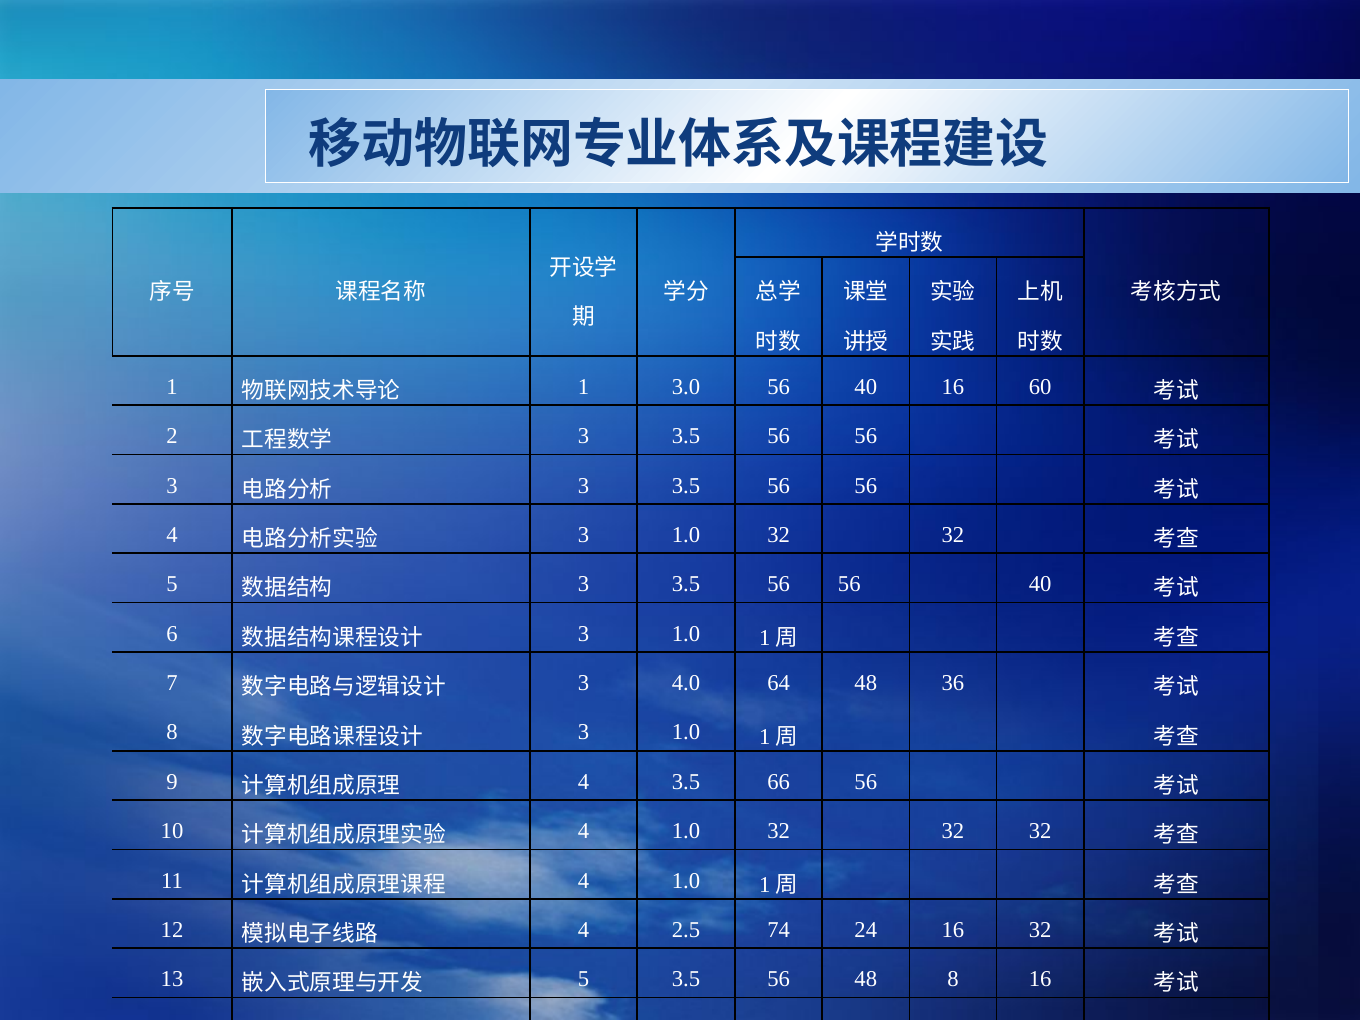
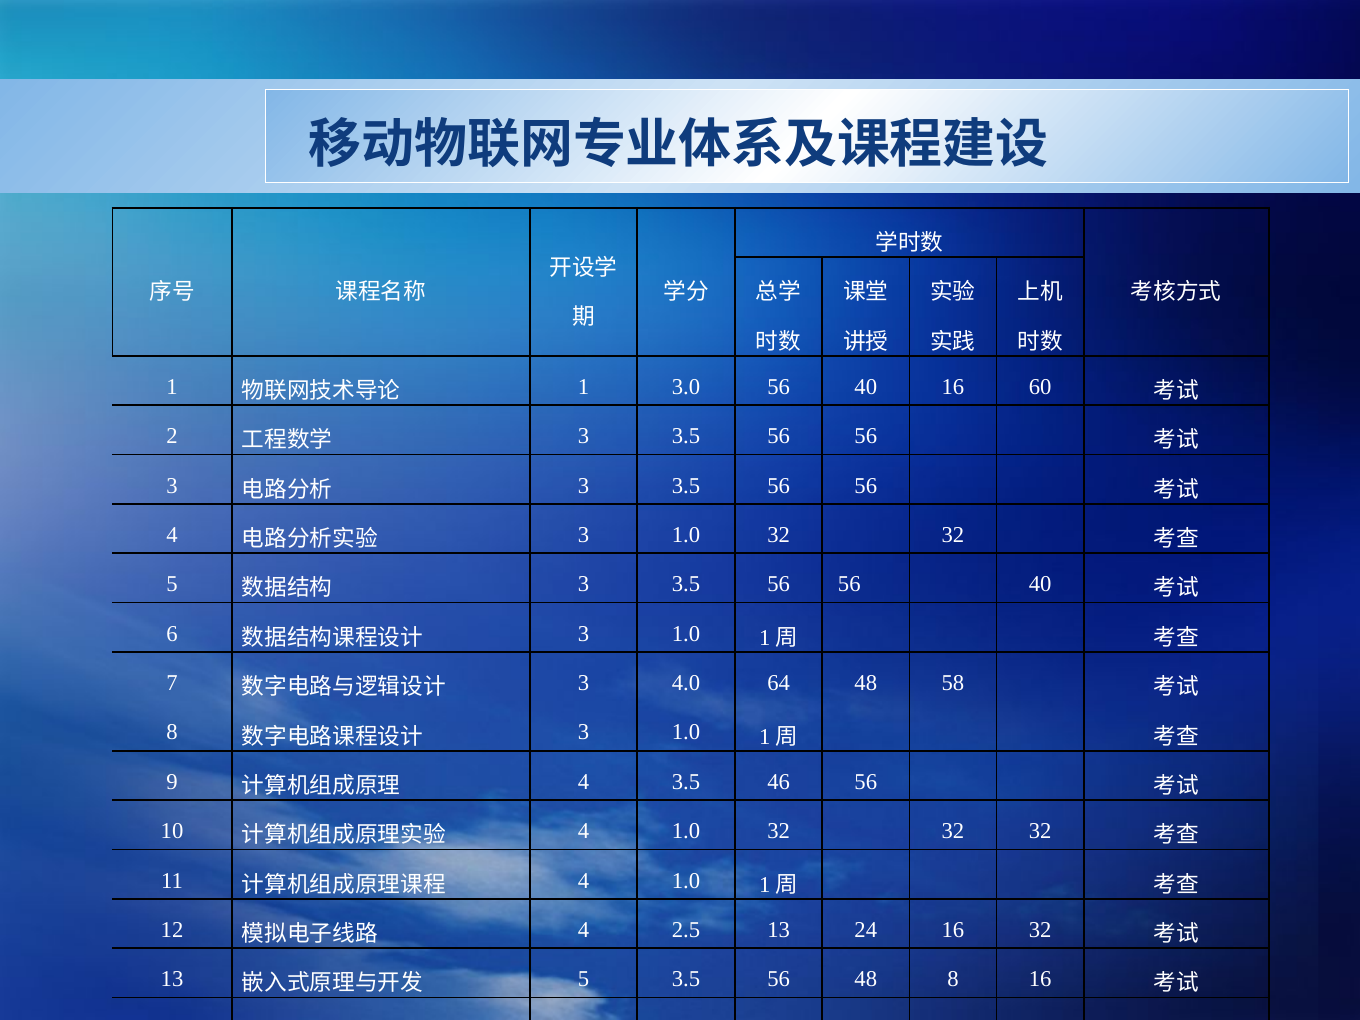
36: 36 -> 58
66: 66 -> 46
2.5 74: 74 -> 13
